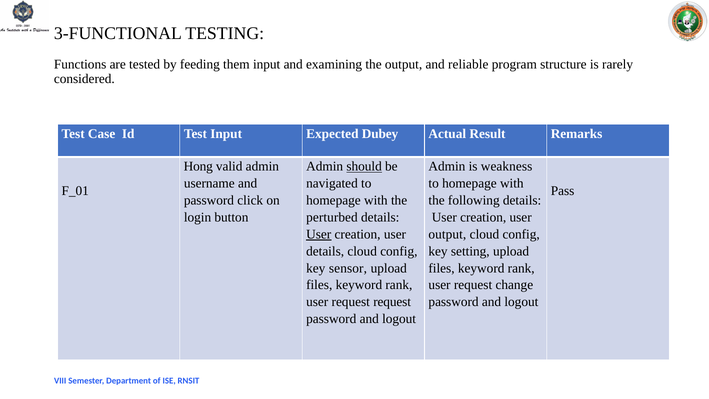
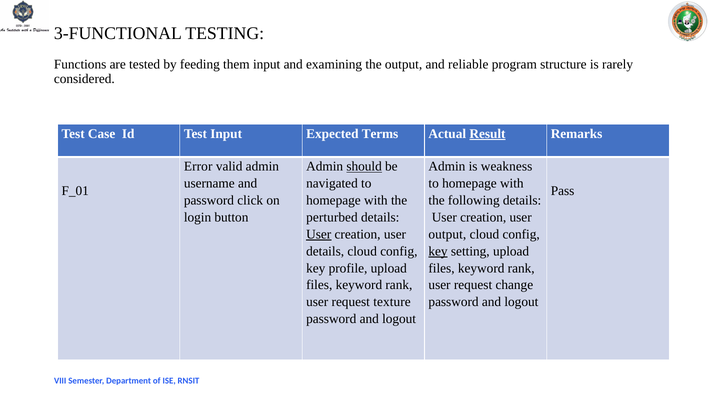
Dubey: Dubey -> Terms
Result underline: none -> present
Hong: Hong -> Error
key at (438, 251) underline: none -> present
sensor: sensor -> profile
request request: request -> texture
